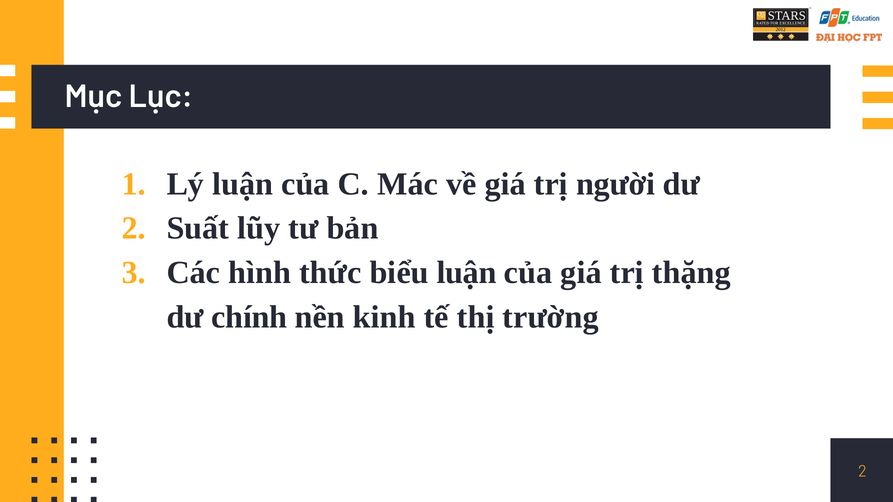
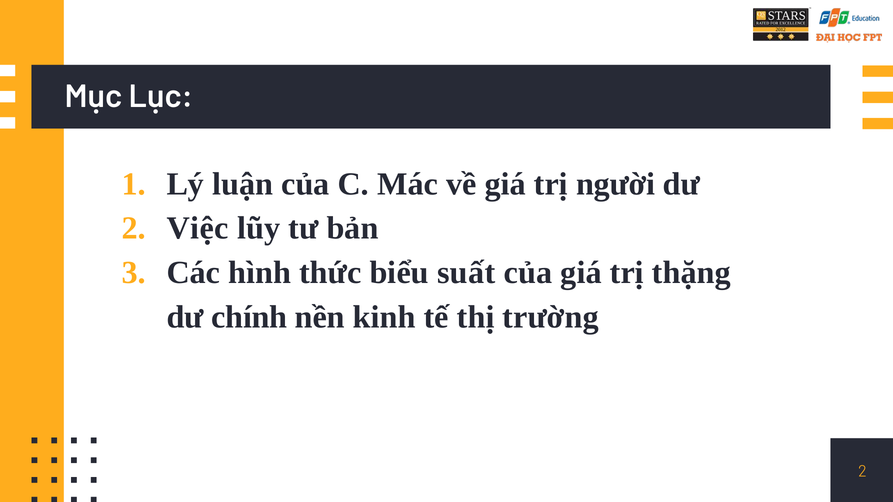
Suất: Suất -> Việc
biểu luận: luận -> suất
